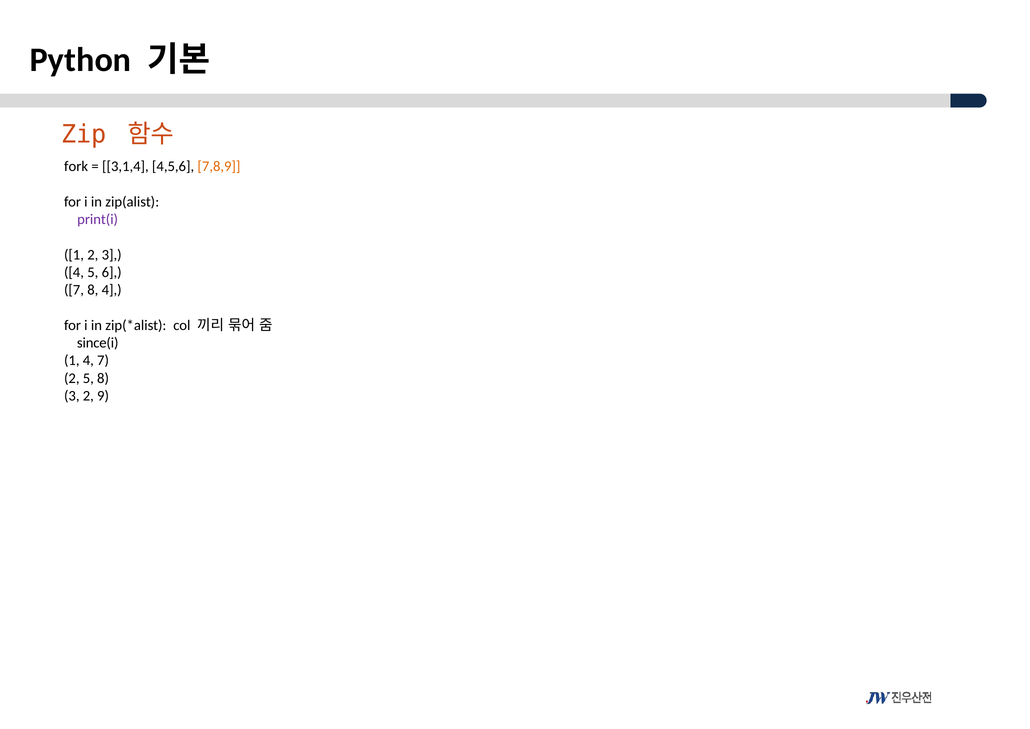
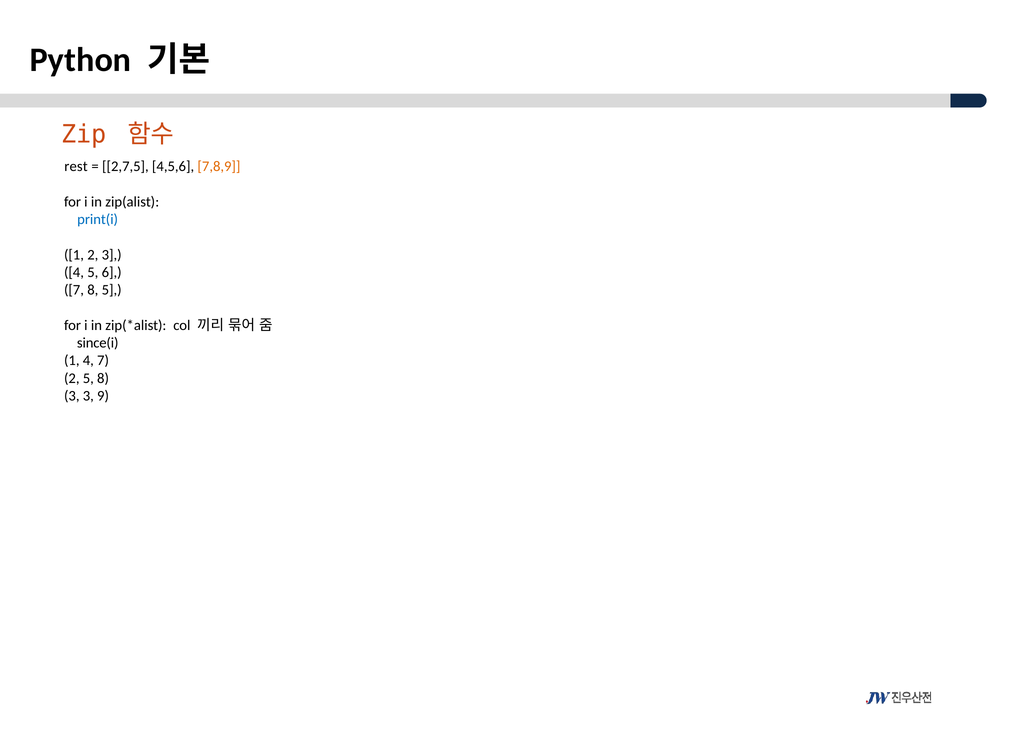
fork: fork -> rest
3,1,4: 3,1,4 -> 2,7,5
print(i colour: purple -> blue
8 4: 4 -> 5
3 2: 2 -> 3
